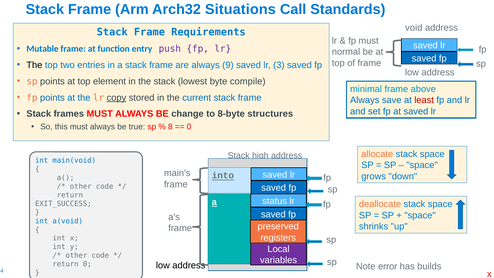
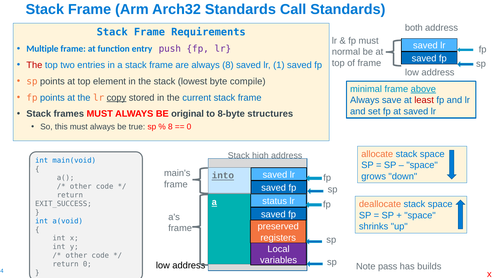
Arch32 Situations: Situations -> Standards
void: void -> both
Mutable: Mutable -> Multiple
The at (34, 65) colour: black -> red
always 9: 9 -> 8
3: 3 -> 1
above underline: none -> present
change: change -> original
error: error -> pass
